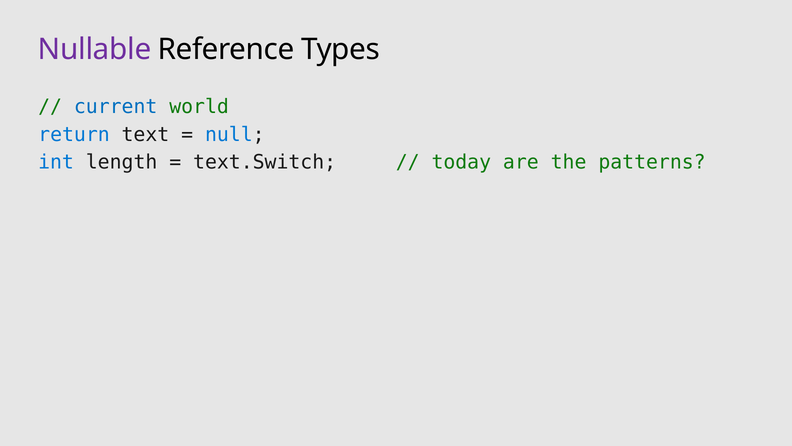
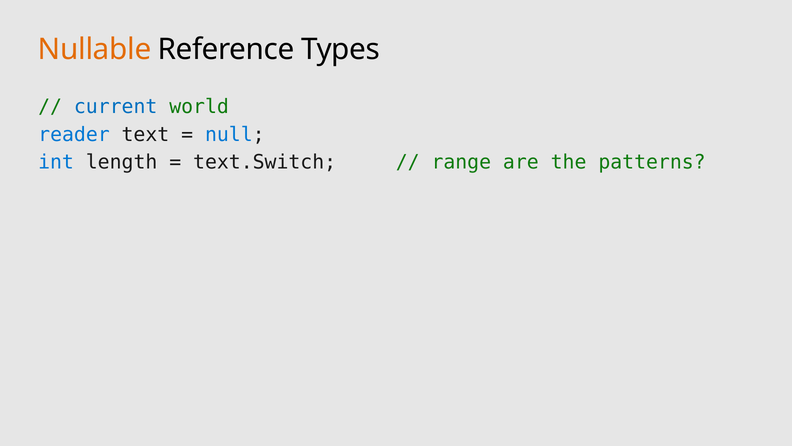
Nullable colour: purple -> orange
return: return -> reader
today: today -> range
